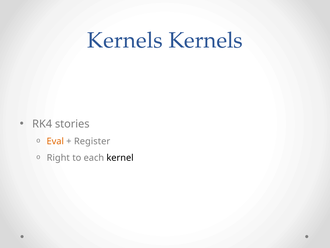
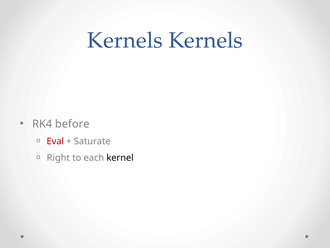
stories: stories -> before
Eval colour: orange -> red
Register: Register -> Saturate
